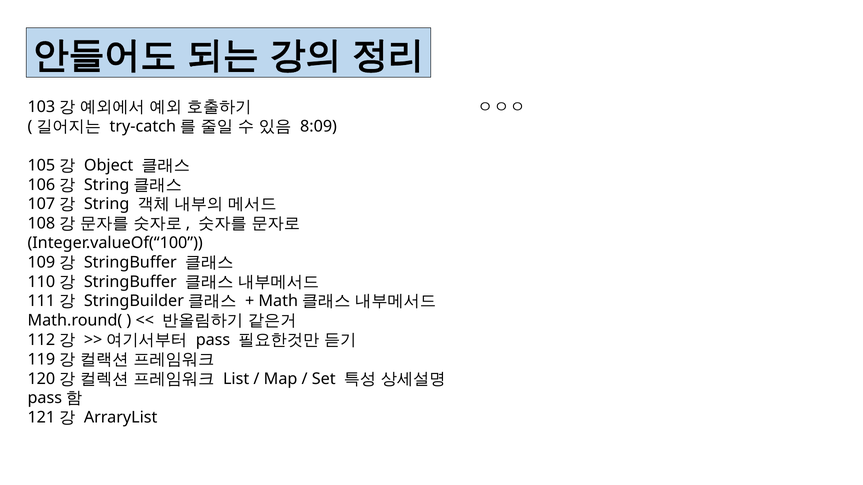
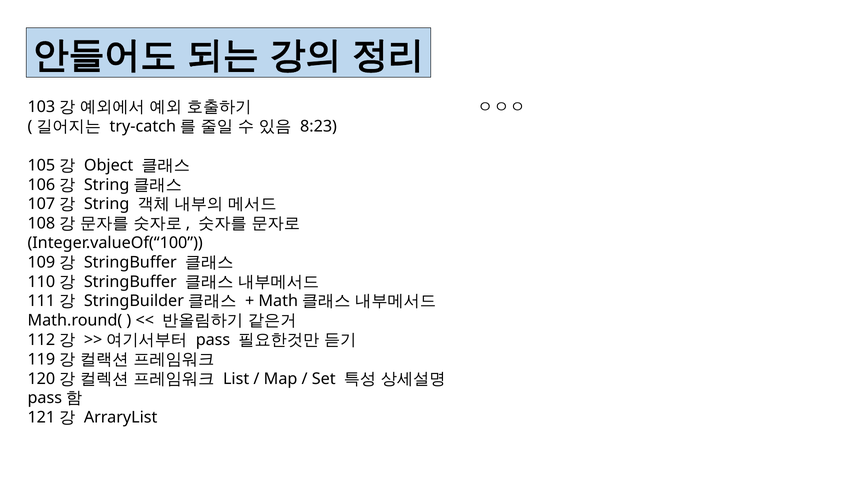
8:09: 8:09 -> 8:23
